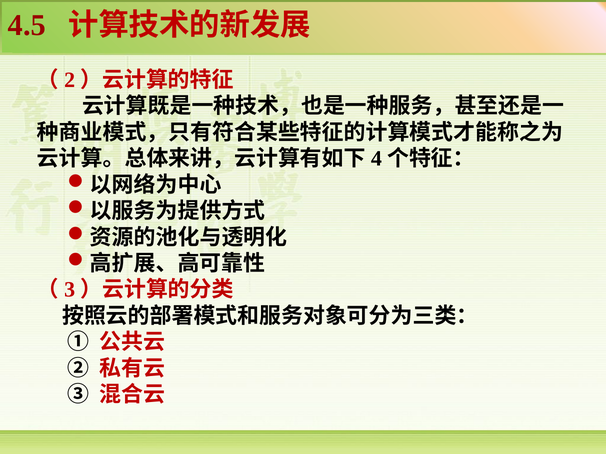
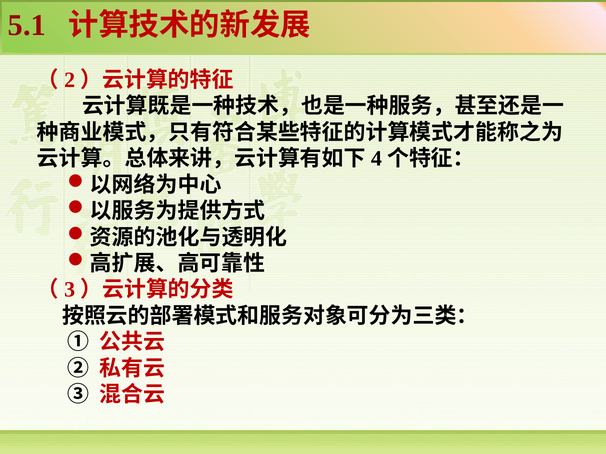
4.5: 4.5 -> 5.1
